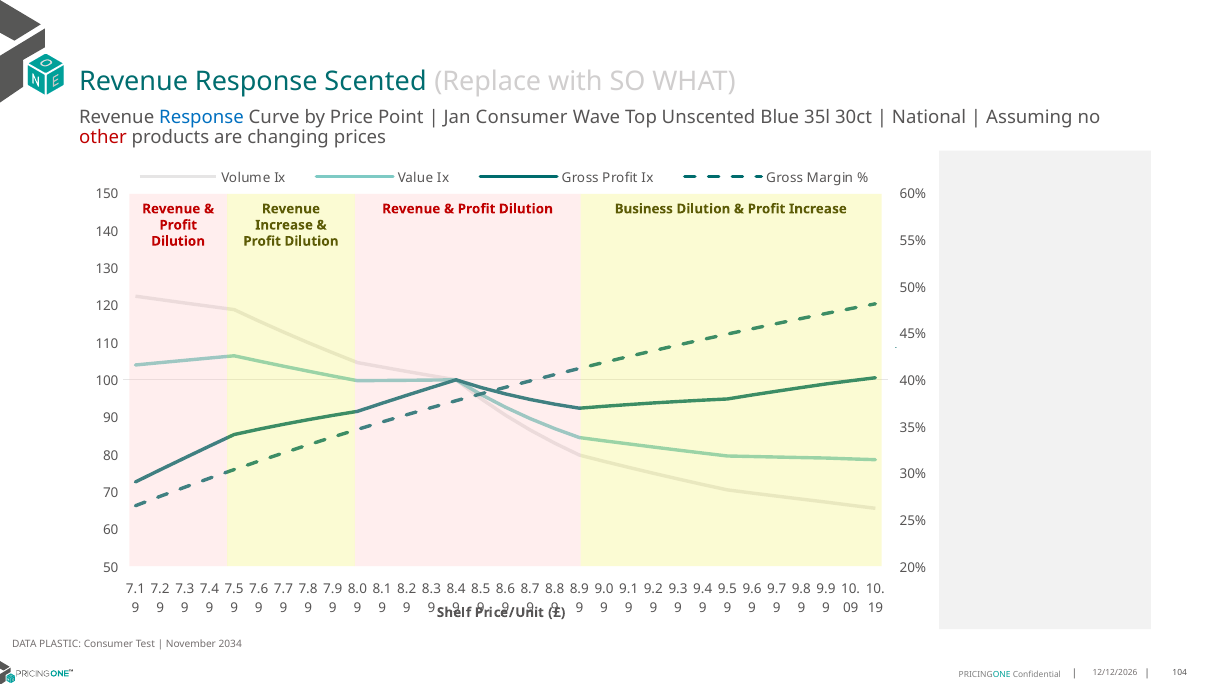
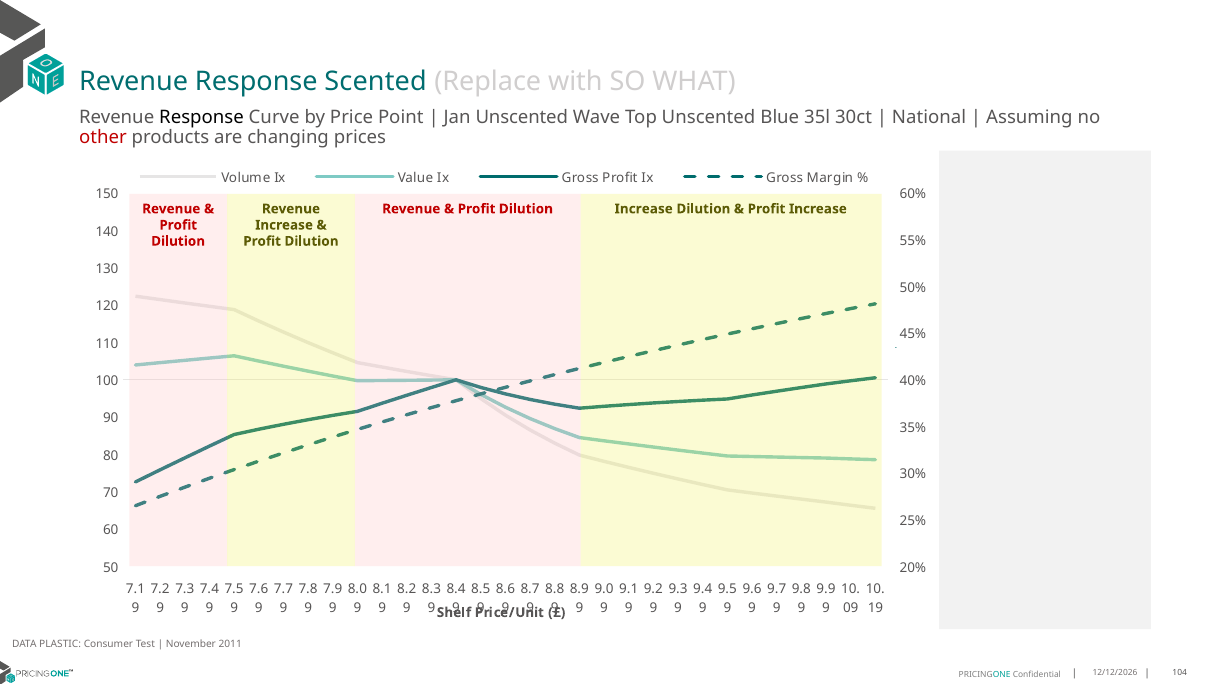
Response at (202, 118) colour: blue -> black
Jan Consumer: Consumer -> Unscented
Dilution Business: Business -> Increase
2034: 2034 -> 2011
